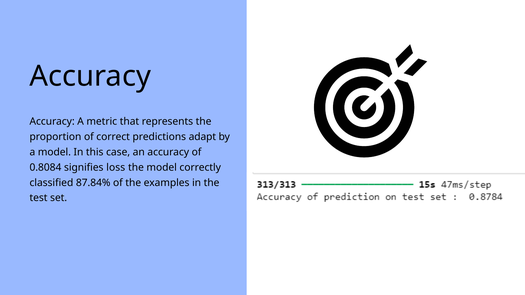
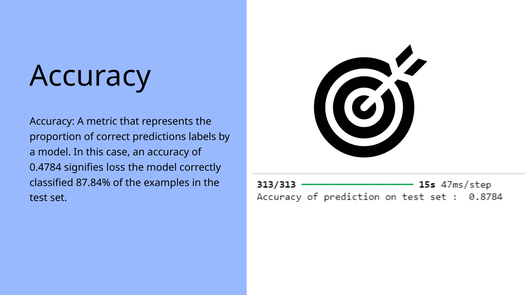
adapt: adapt -> labels
0.8084: 0.8084 -> 0.4784
